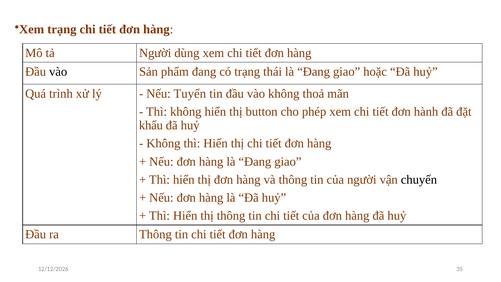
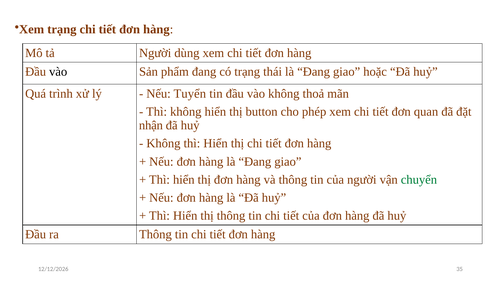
hành: hành -> quan
khẩu: khẩu -> nhận
chuyển colour: black -> green
